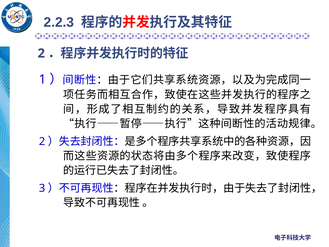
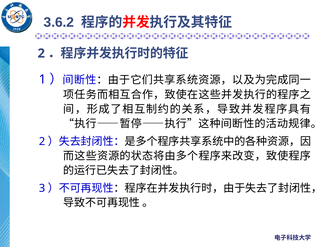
2.2.3: 2.2.3 -> 3.6.2
